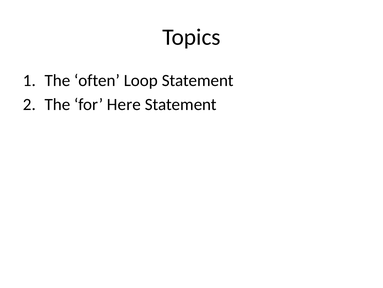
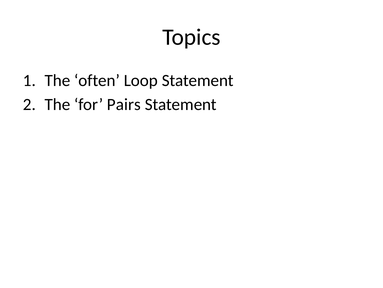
Here: Here -> Pairs
